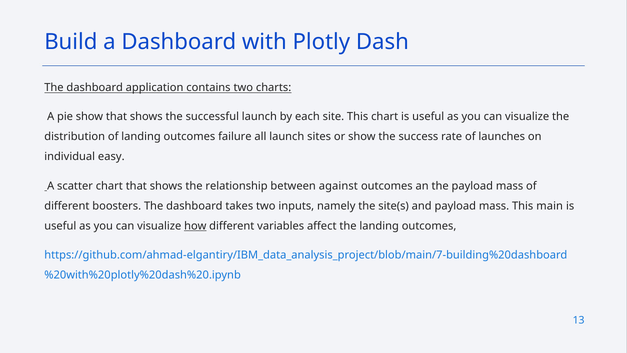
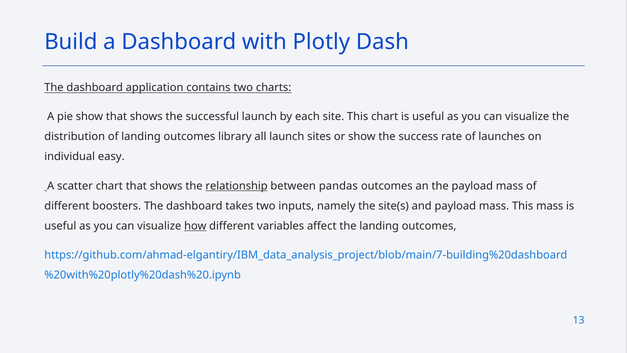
failure: failure -> library
relationship underline: none -> present
against: against -> pandas
This main: main -> mass
